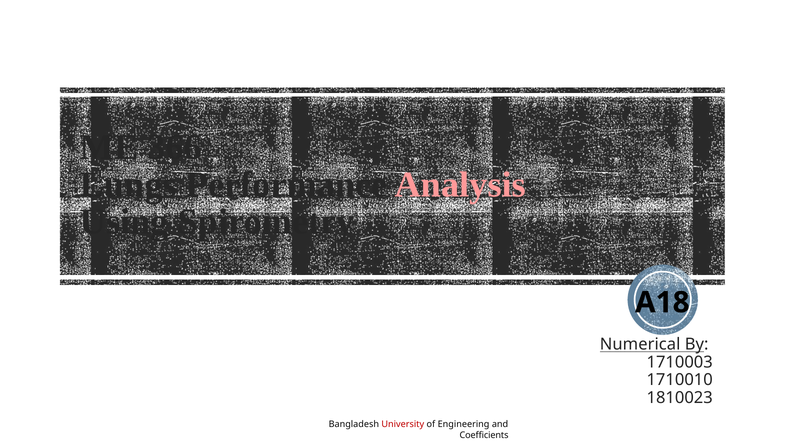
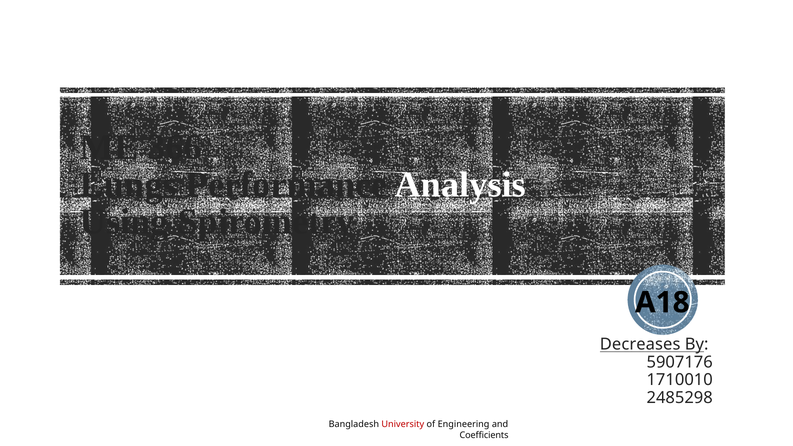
Analysis colour: pink -> white
Numerical: Numerical -> Decreases
1710003: 1710003 -> 5907176
1810023: 1810023 -> 2485298
